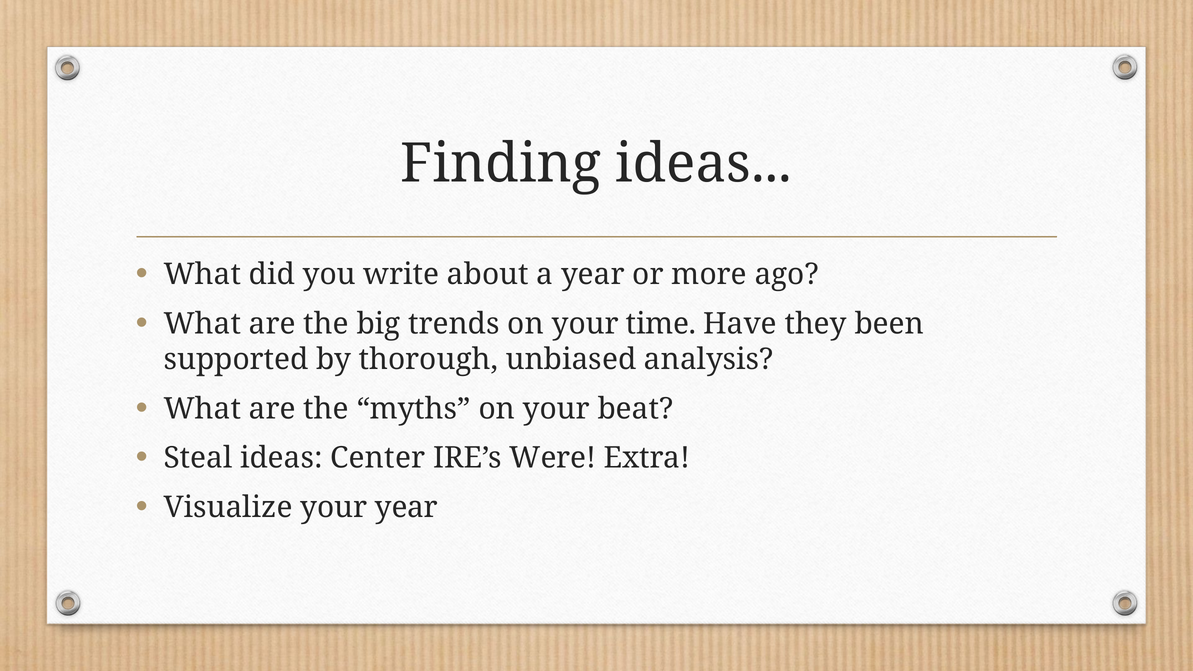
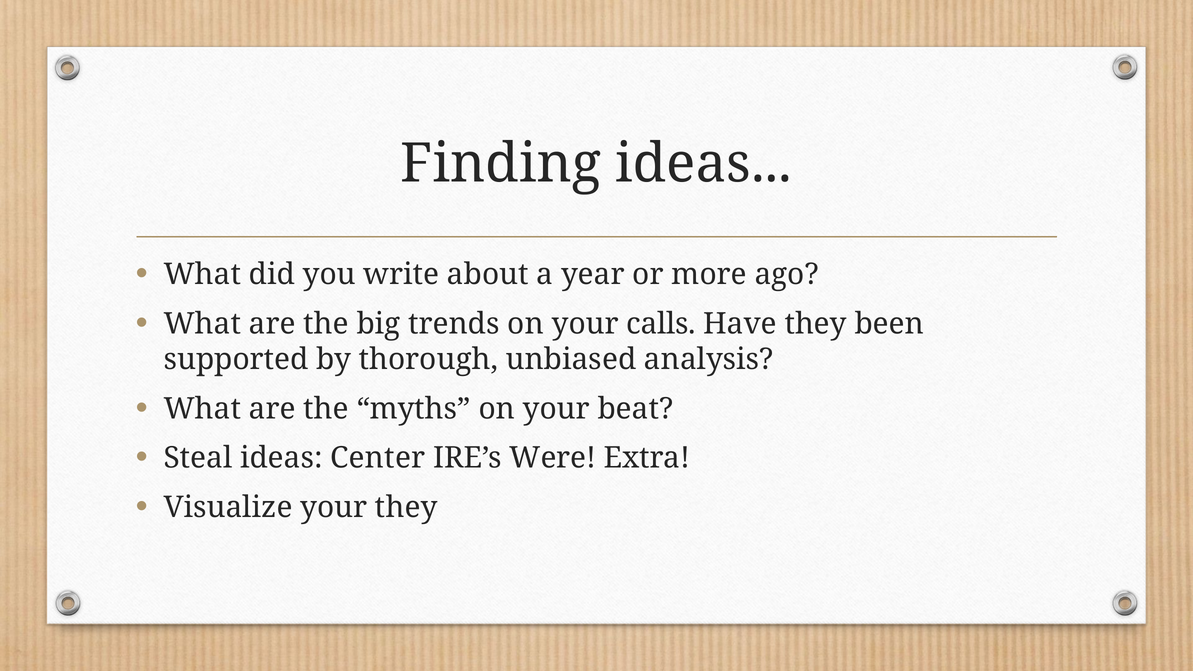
time: time -> calls
your year: year -> they
